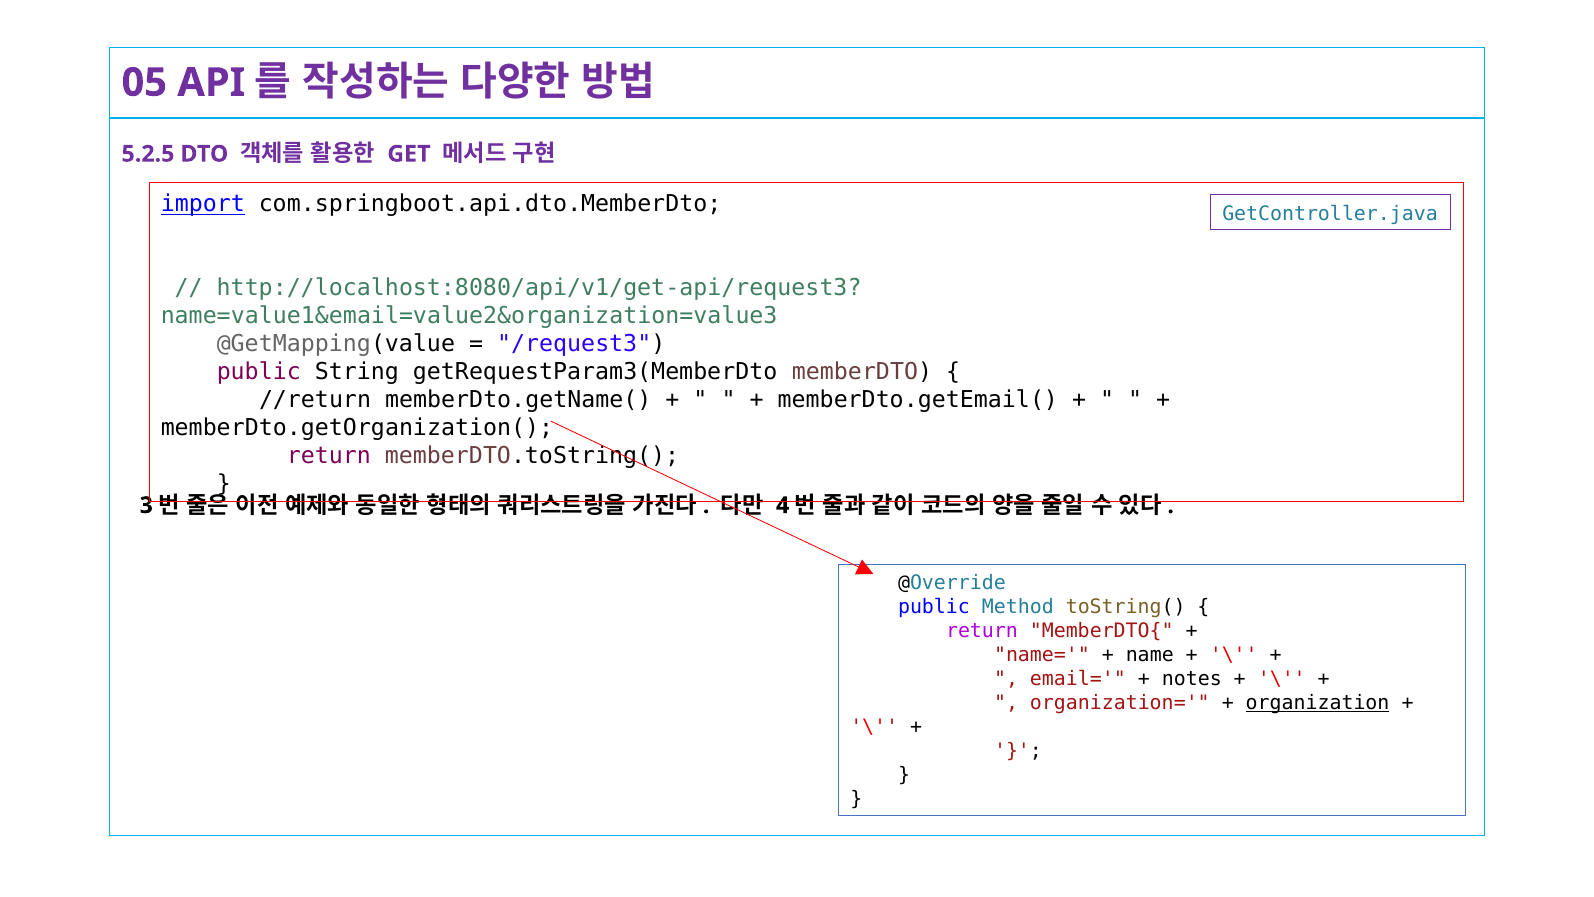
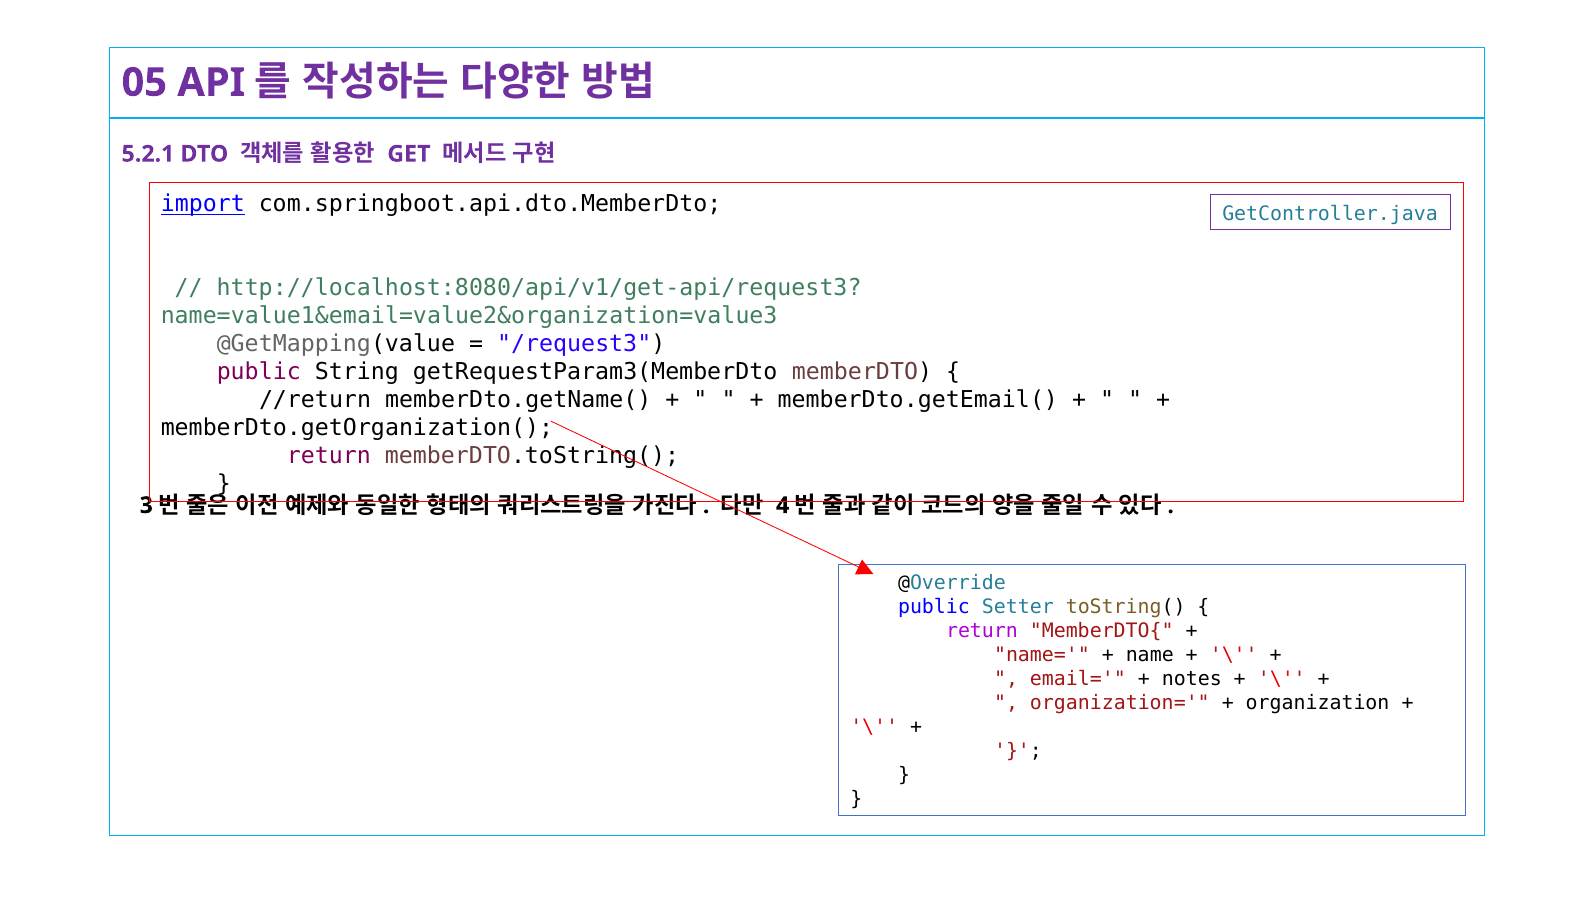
5.2.5: 5.2.5 -> 5.2.1
Method: Method -> Setter
organization underline: present -> none
